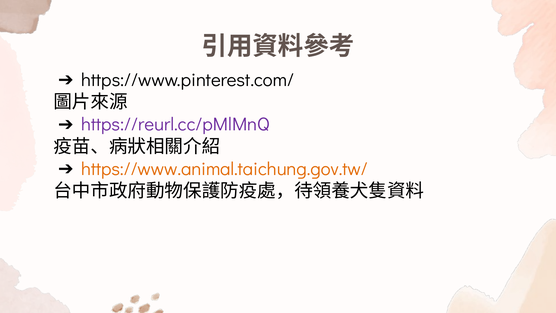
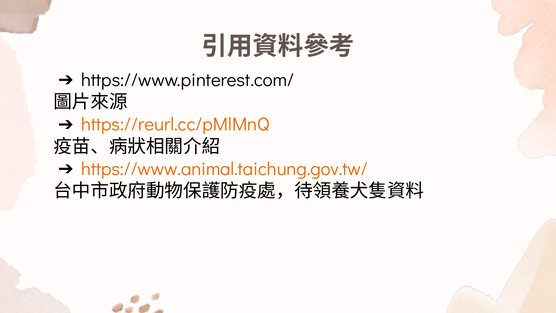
https://reurl.cc/pMlMnQ colour: purple -> orange
